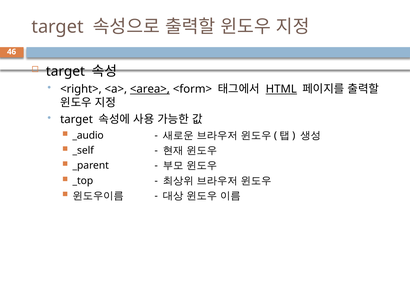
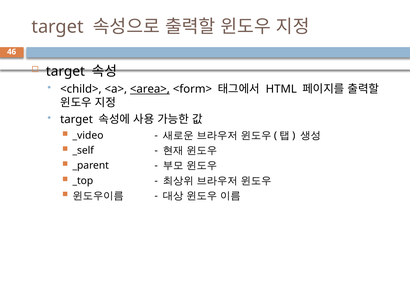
<right>: <right> -> <child>
HTML underline: present -> none
_audio: _audio -> _video
